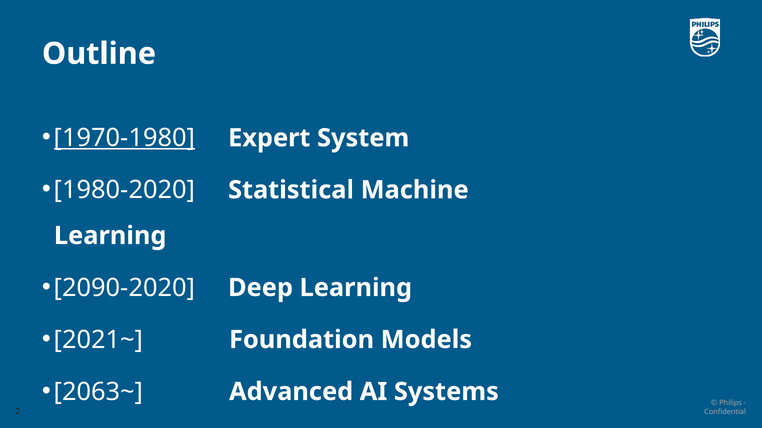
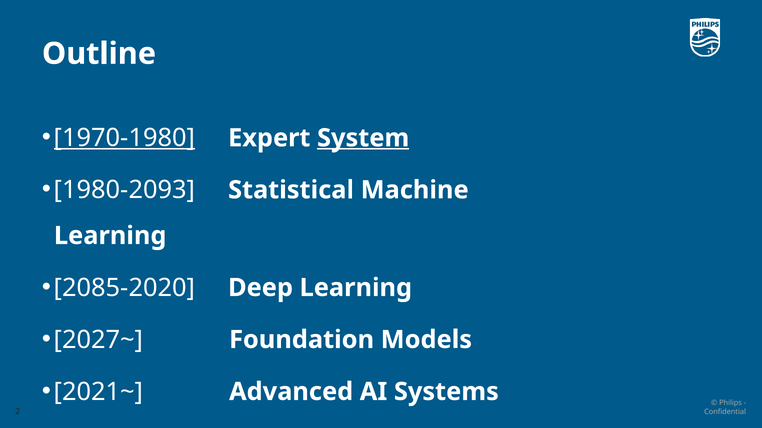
System underline: none -> present
1980-2020: 1980-2020 -> 1980-2093
2090-2020: 2090-2020 -> 2085-2020
2021~: 2021~ -> 2027~
2063~: 2063~ -> 2021~
